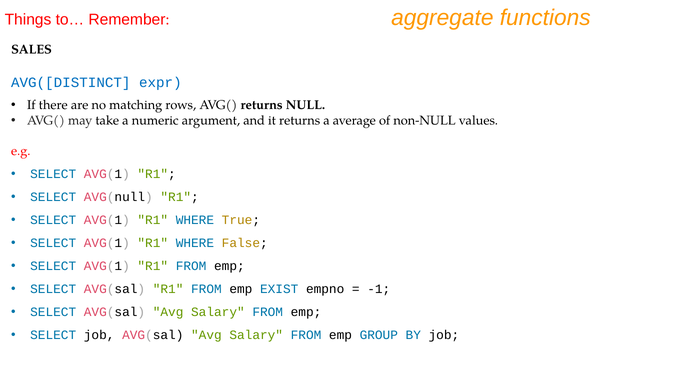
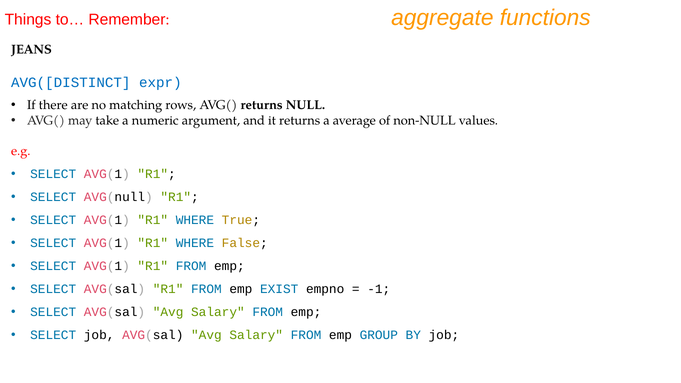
SALES: SALES -> JEANS
